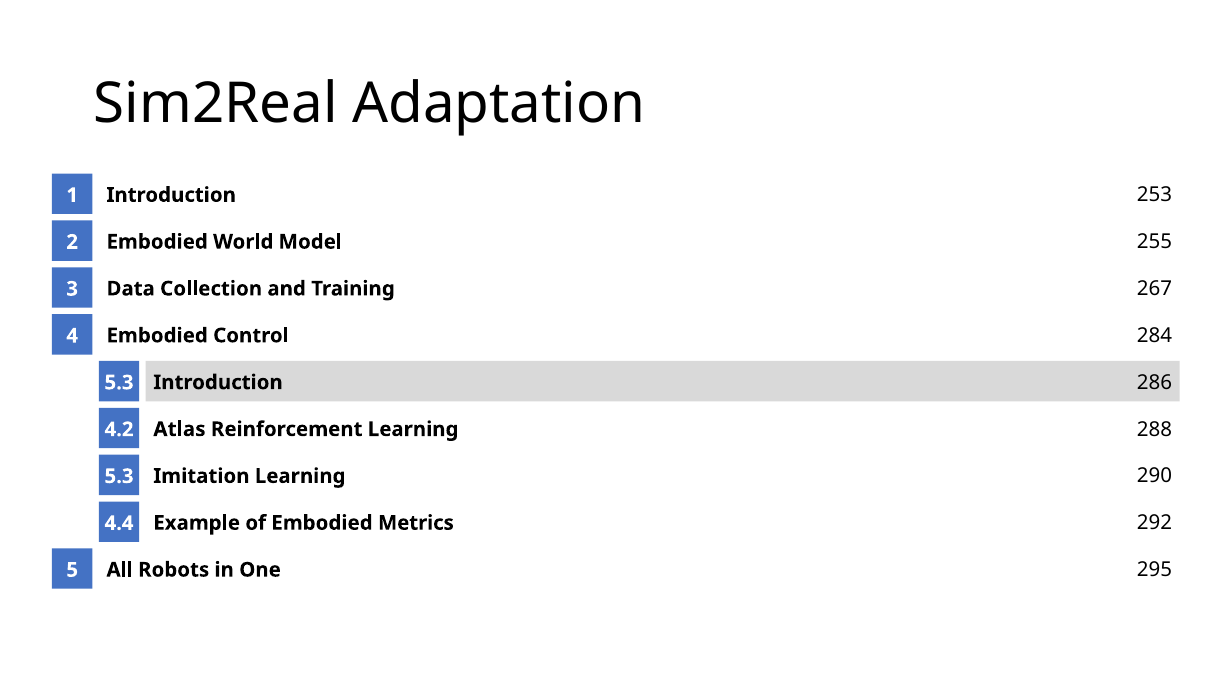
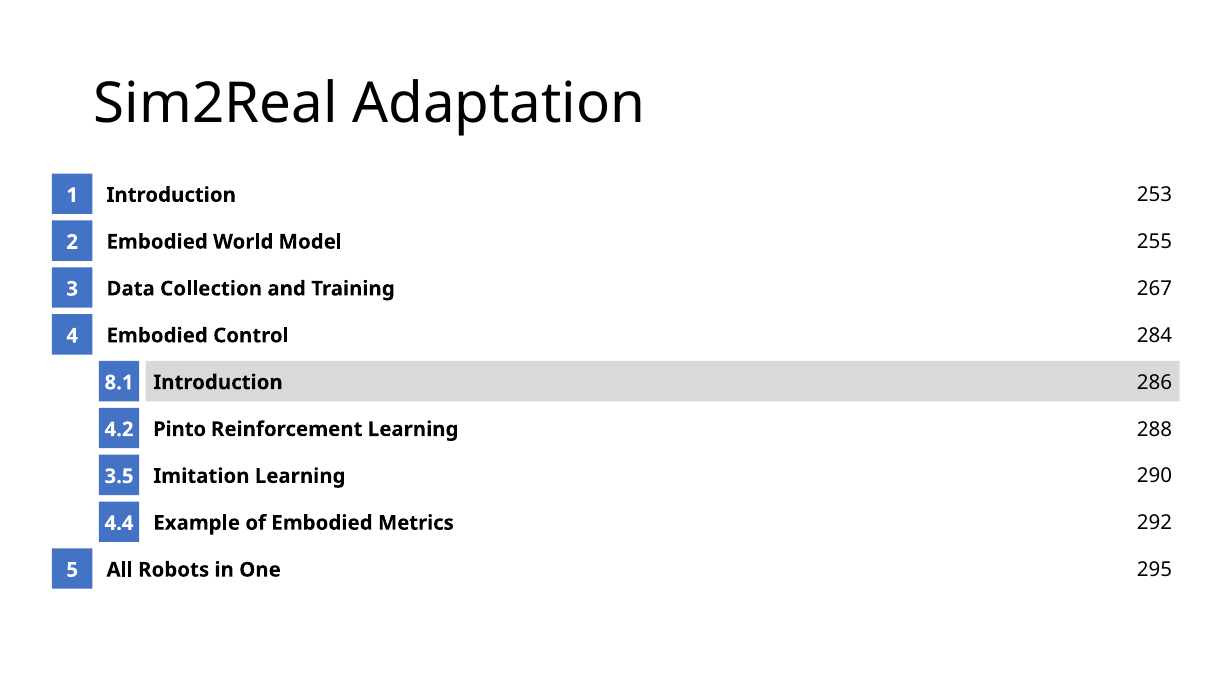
5.3 at (119, 383): 5.3 -> 8.1
Atlas: Atlas -> Pinto
5.3 at (119, 476): 5.3 -> 3.5
